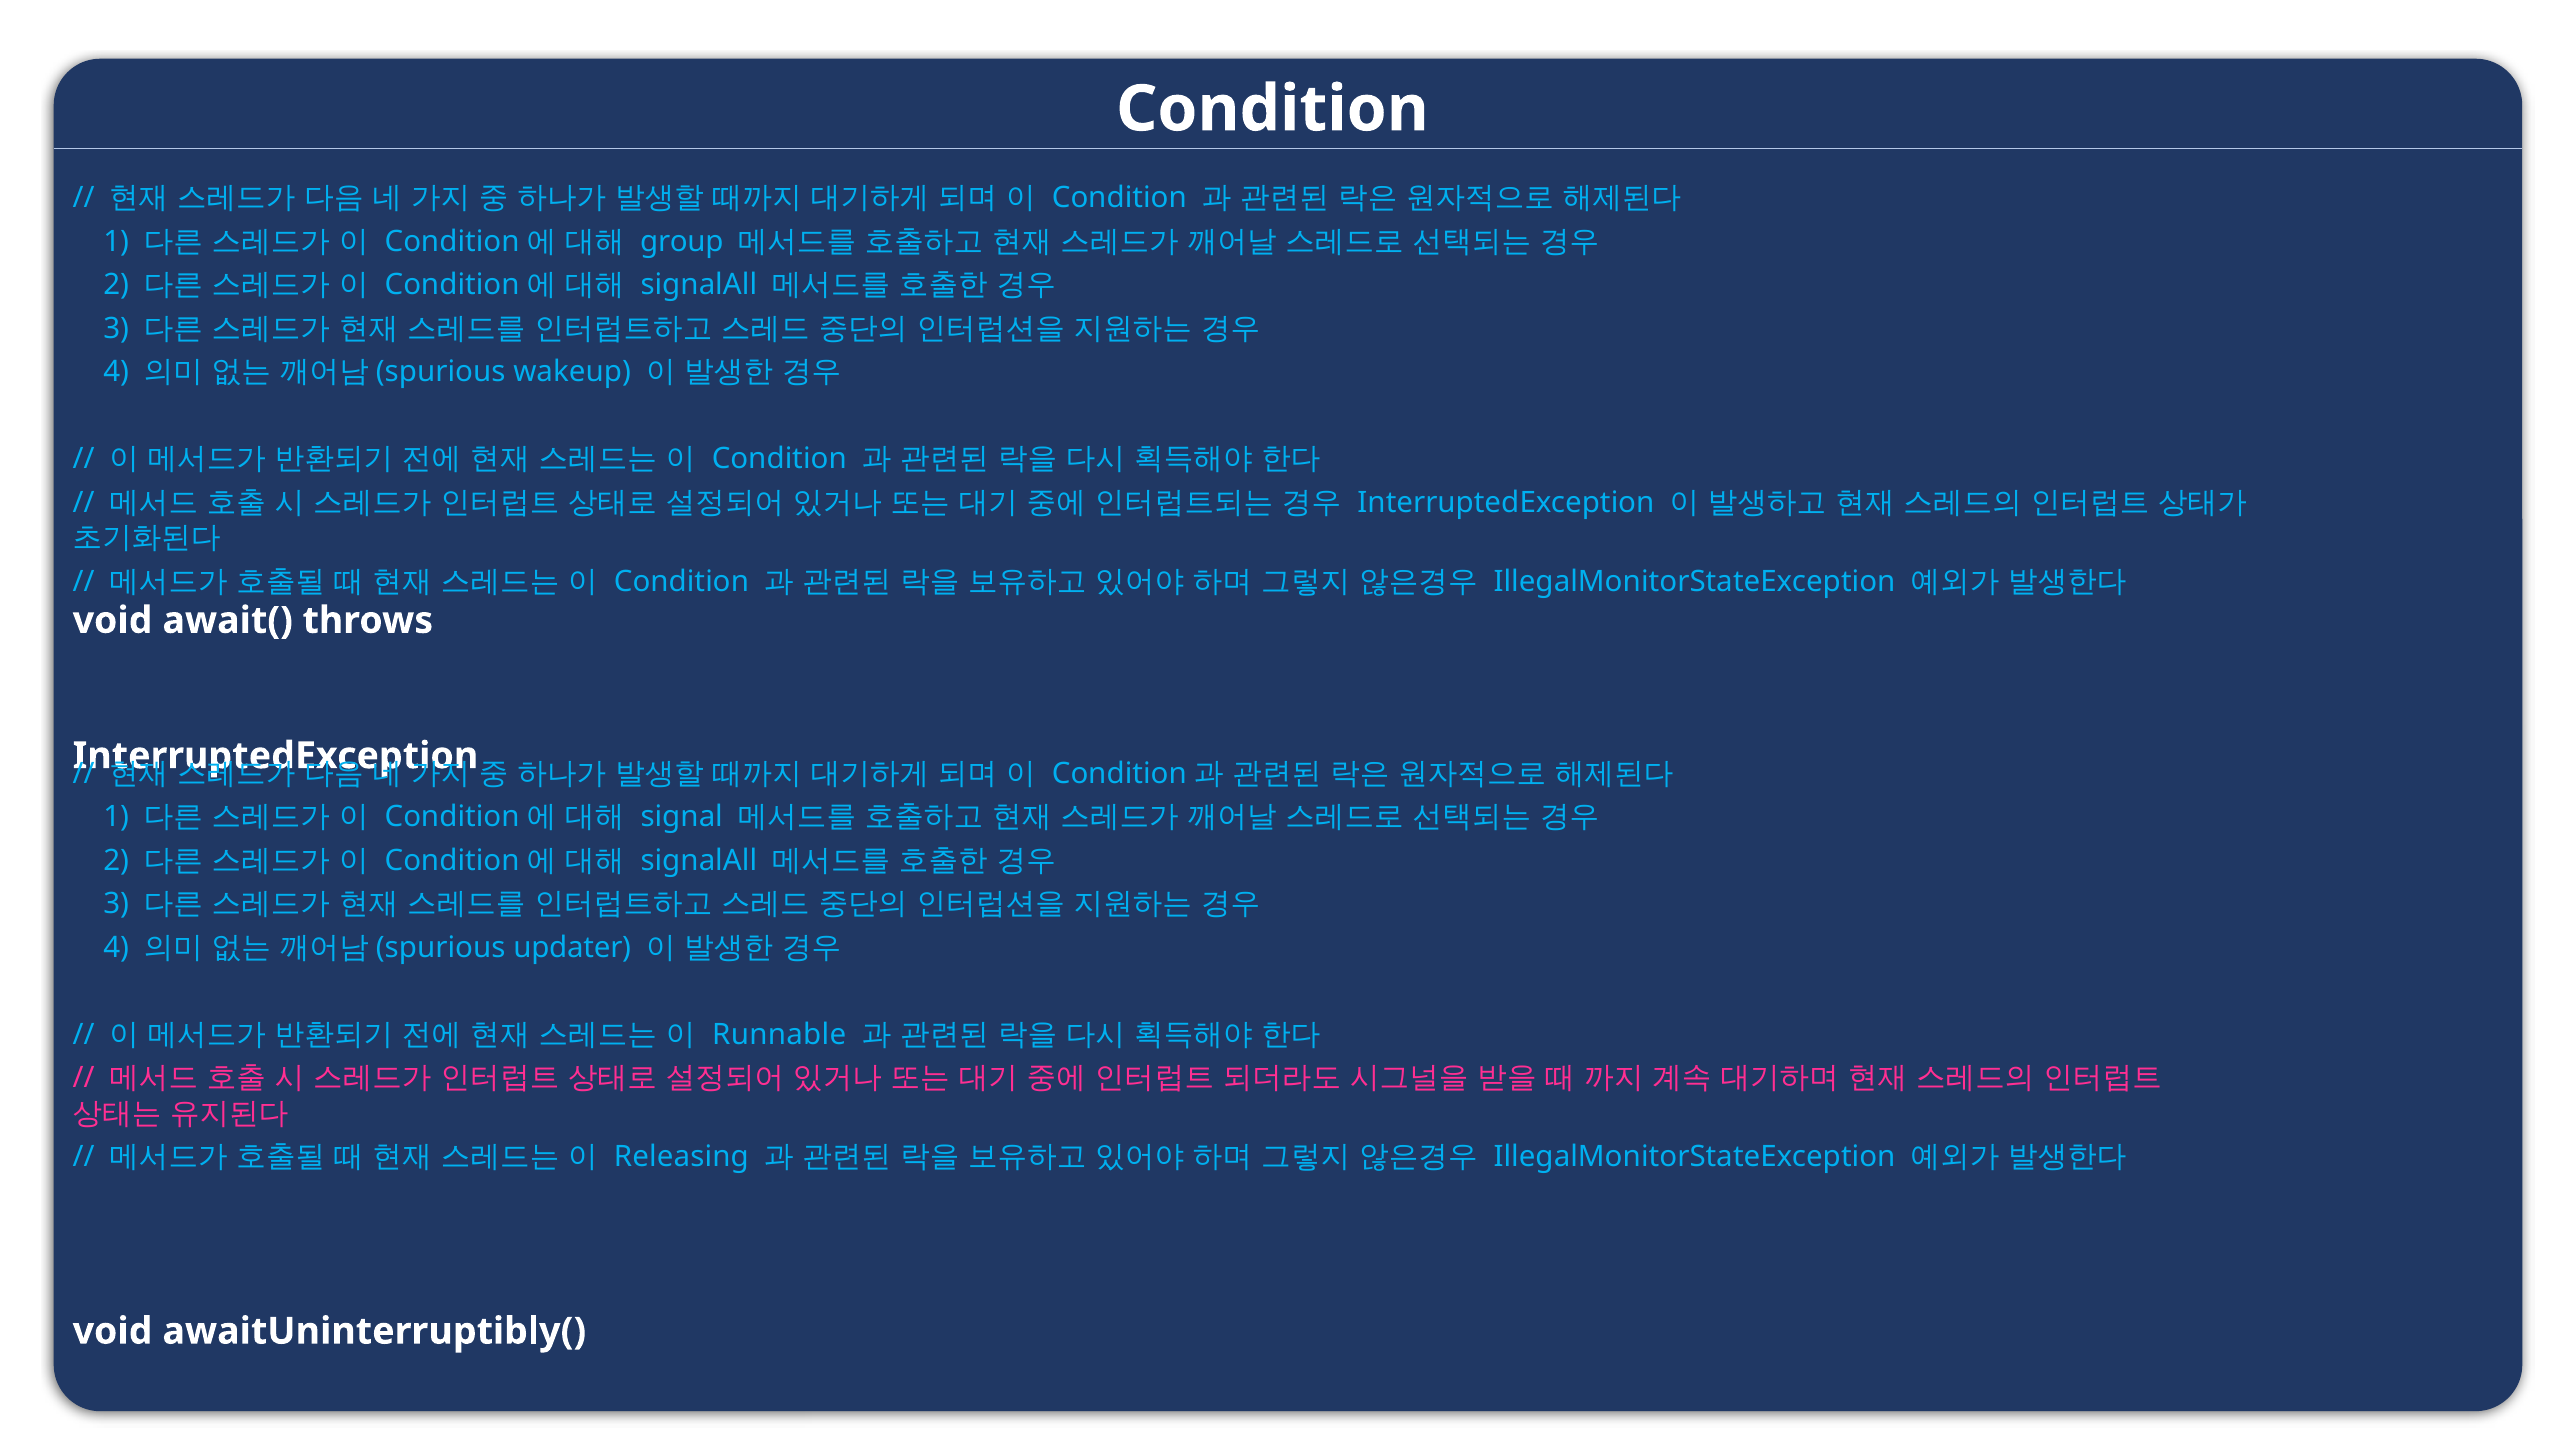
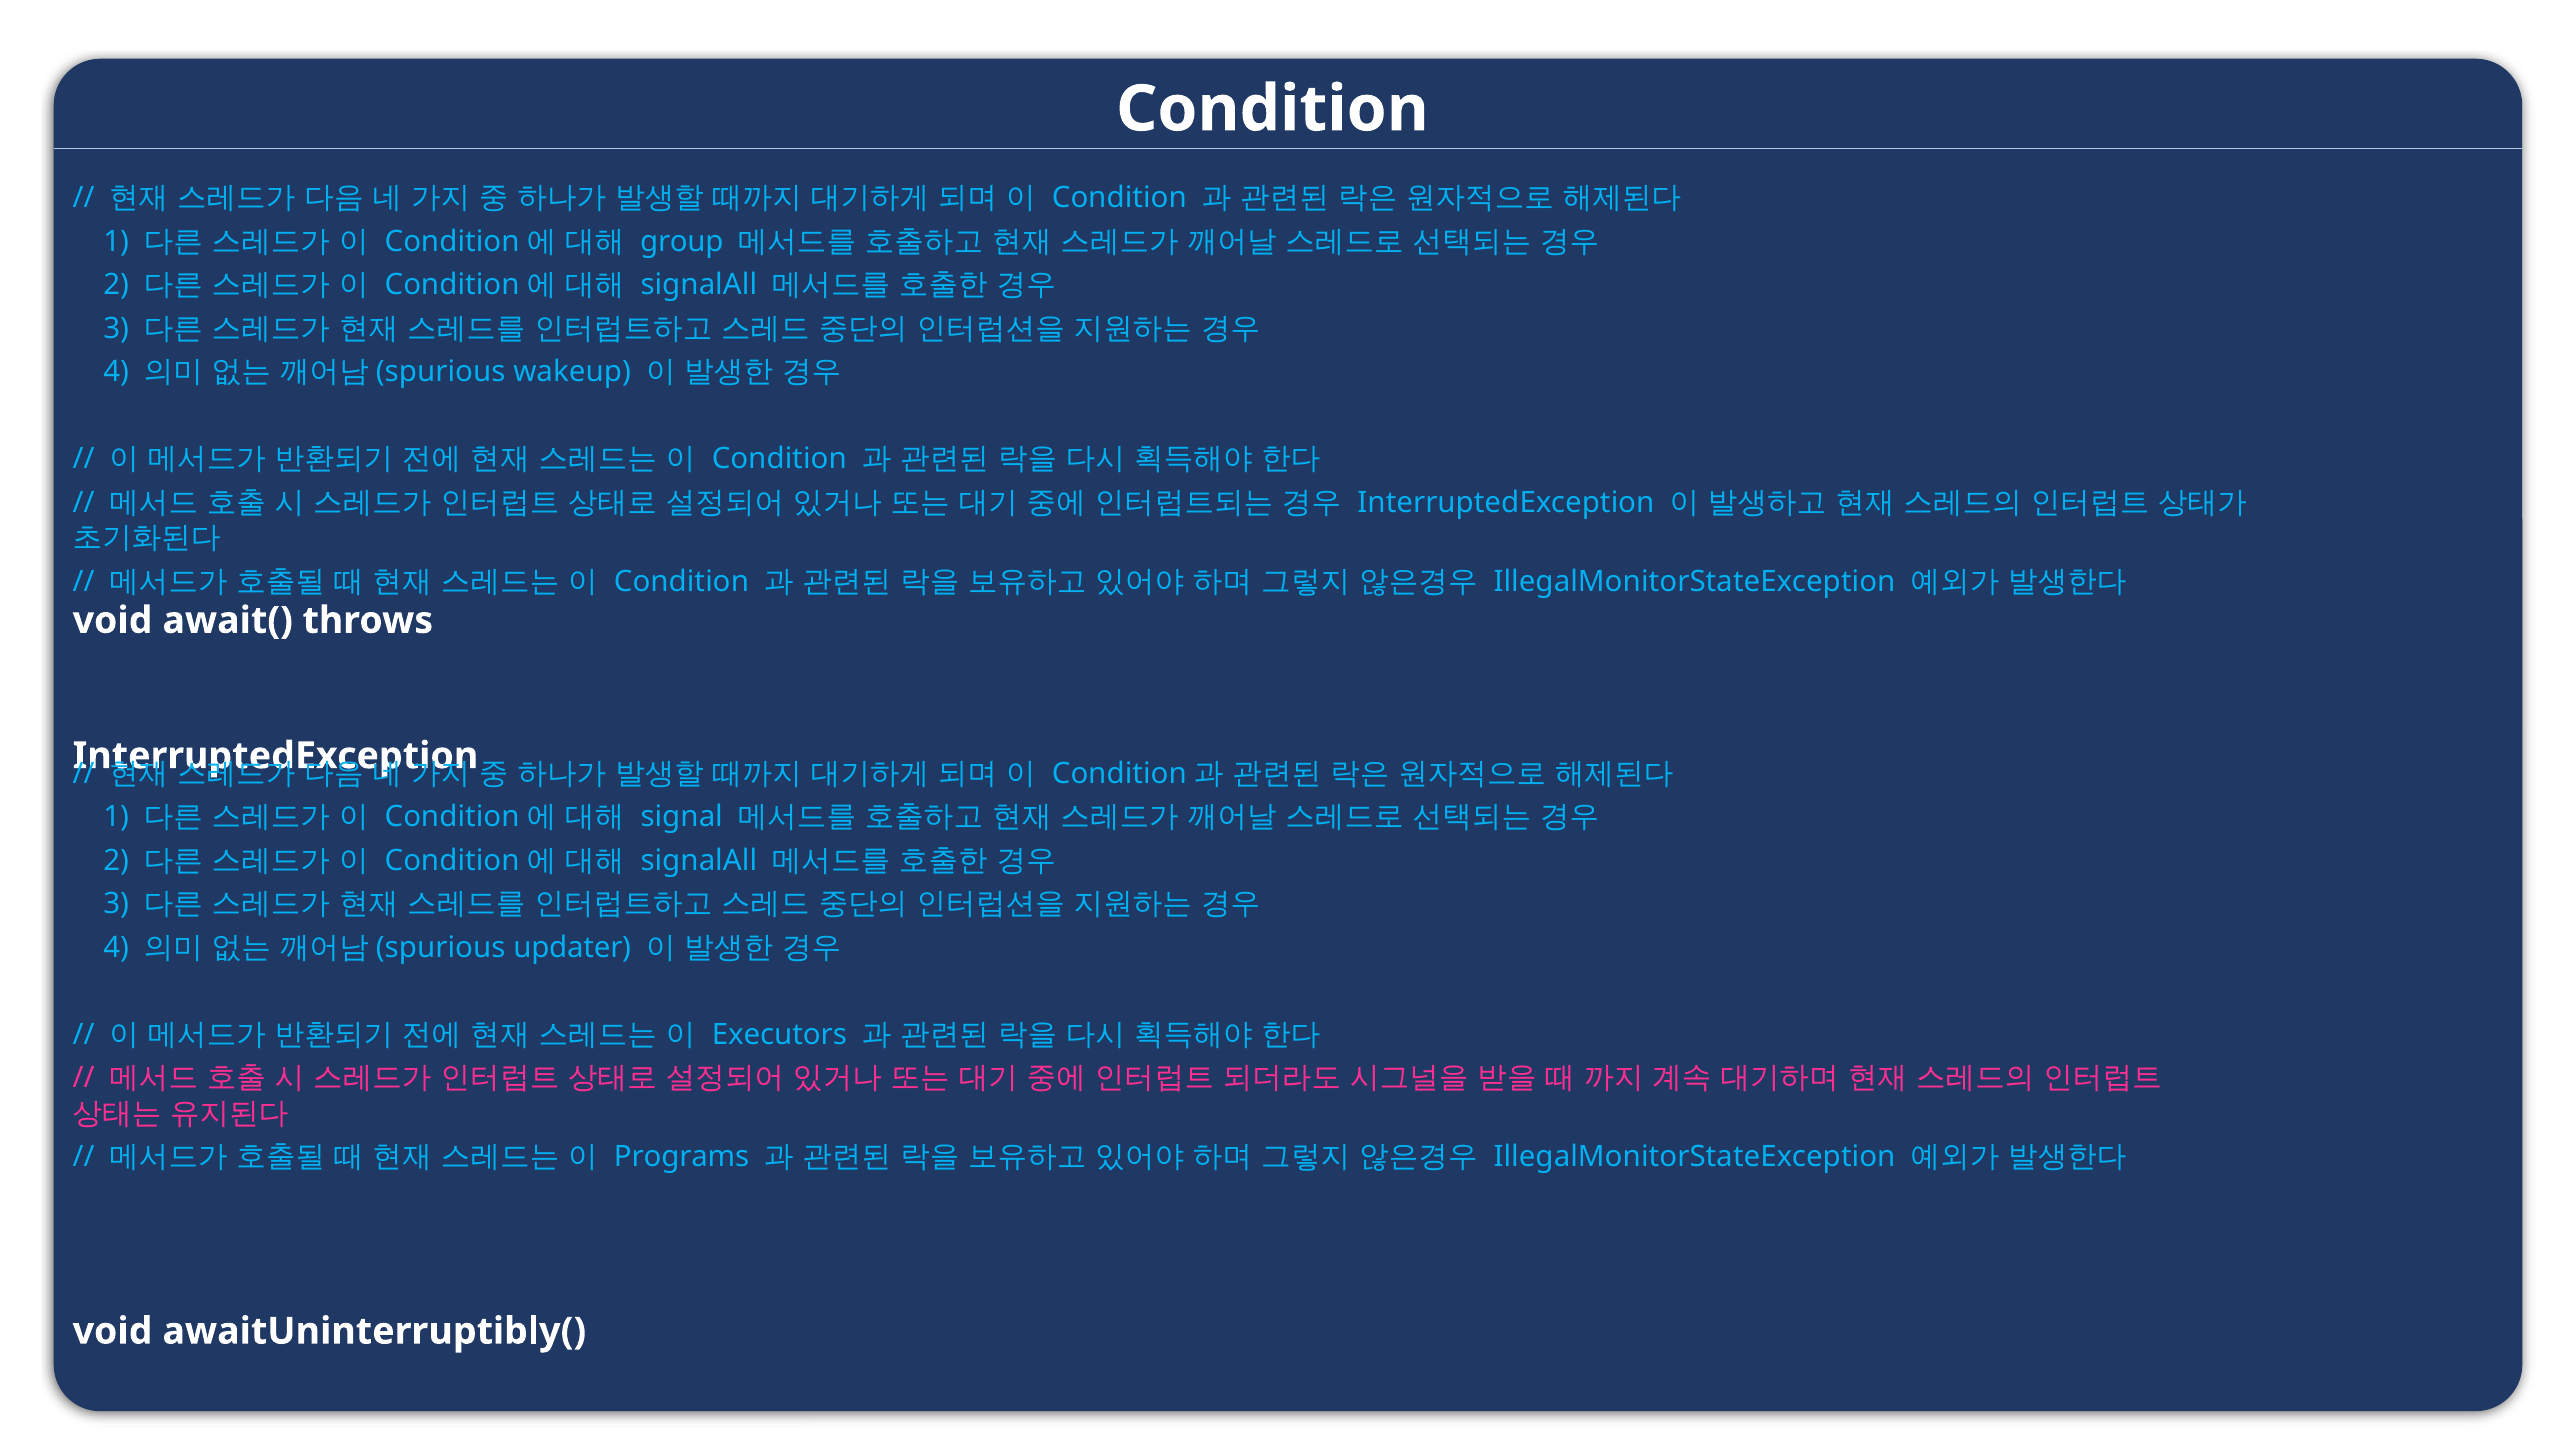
Runnable: Runnable -> Executors
Releasing: Releasing -> Programs
